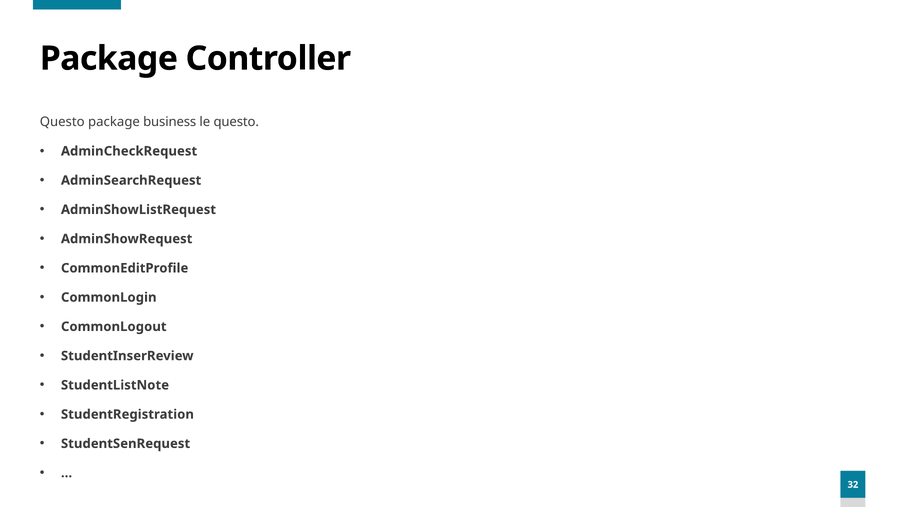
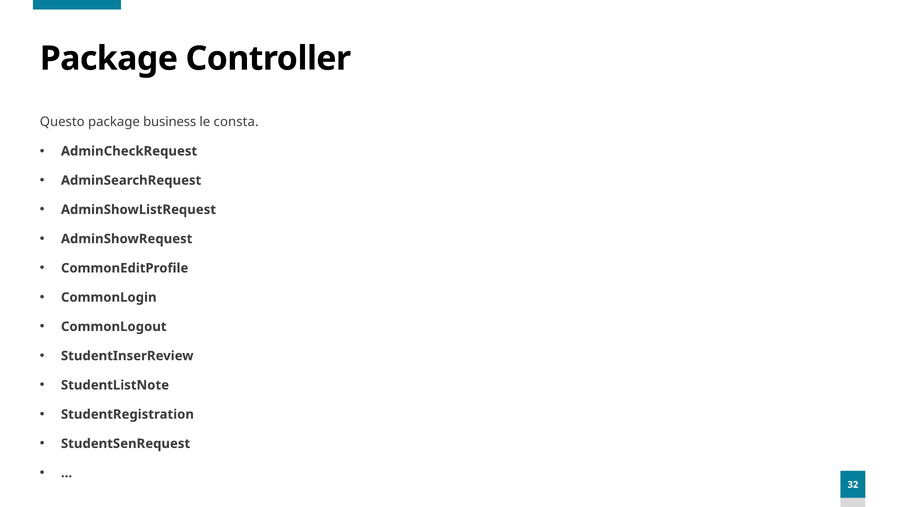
le questo: questo -> consta
